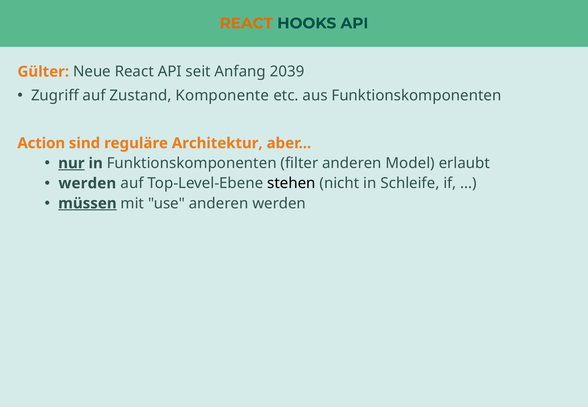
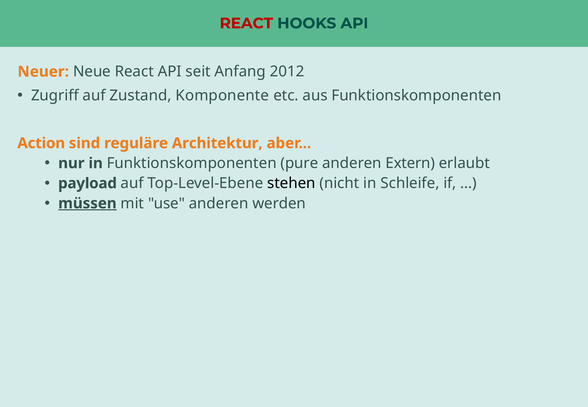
REACT at (246, 23) colour: orange -> red
Gülter: Gülter -> Neuer
2039: 2039 -> 2012
nur underline: present -> none
filter: filter -> pure
Model: Model -> Extern
werden at (87, 183): werden -> payload
